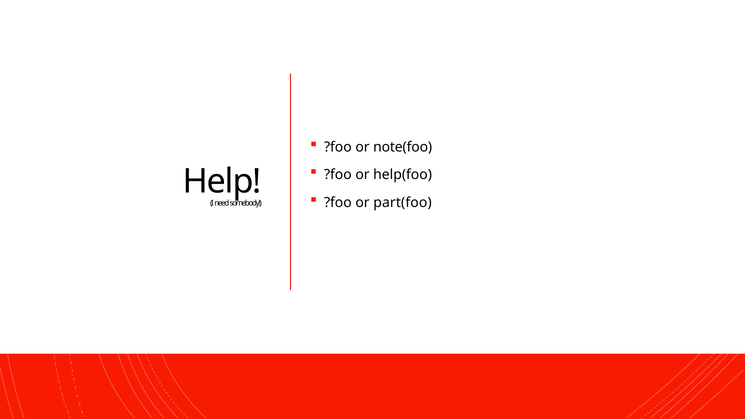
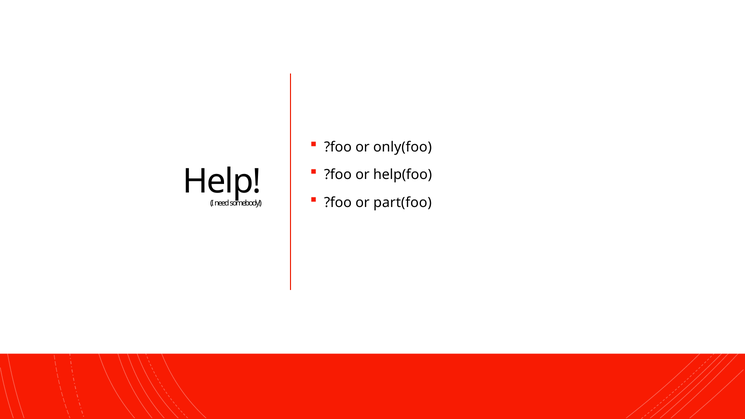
note(foo: note(foo -> only(foo
